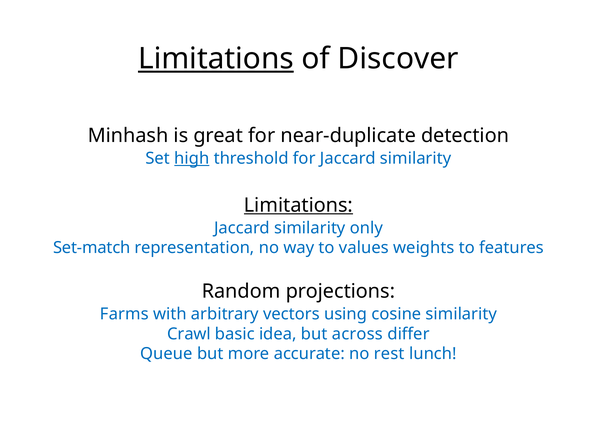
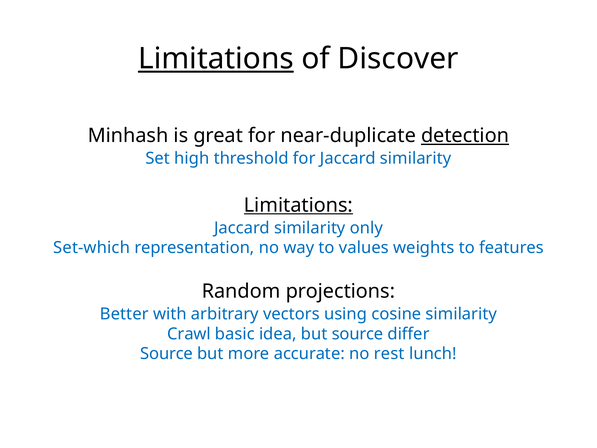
detection underline: none -> present
high underline: present -> none
Set-match: Set-match -> Set-which
Farms: Farms -> Better
but across: across -> source
Queue at (166, 354): Queue -> Source
